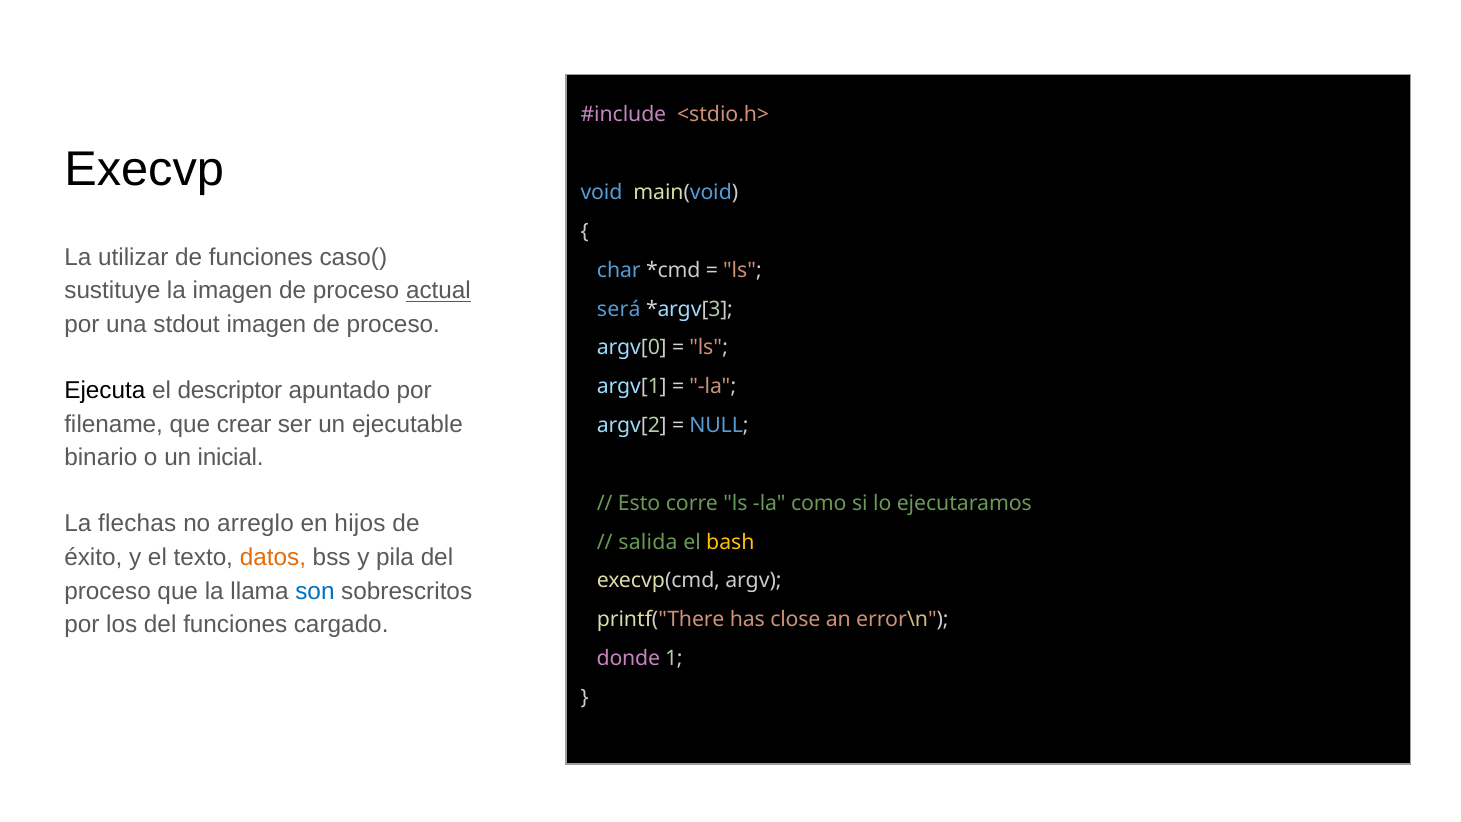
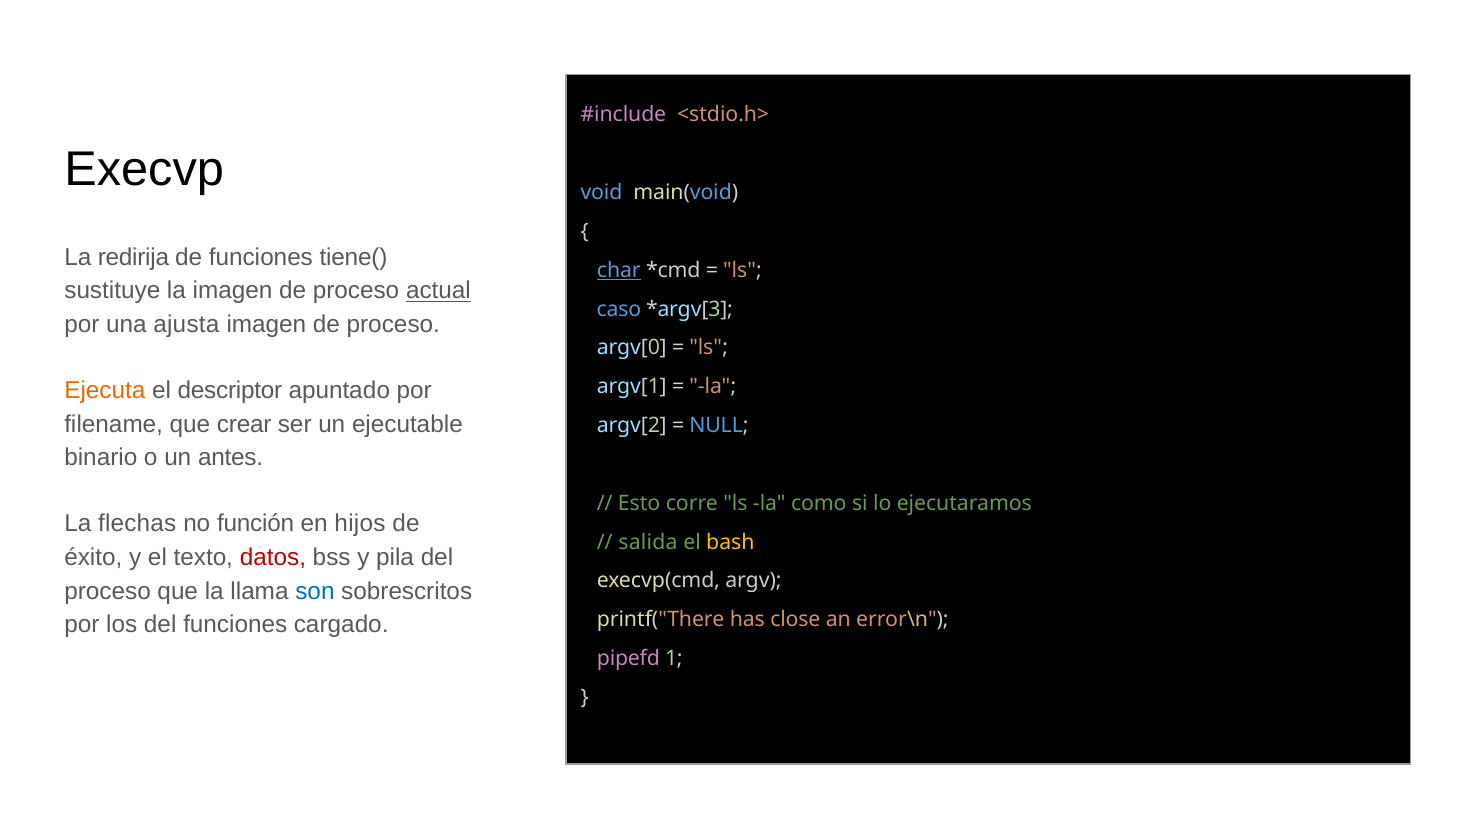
utilizar: utilizar -> redirija
caso(: caso( -> tiene(
char underline: none -> present
será: será -> caso
stdout: stdout -> ajusta
Ejecuta colour: black -> orange
inicial: inicial -> antes
arreglo: arreglo -> función
datos colour: orange -> red
donde: donde -> pipefd
